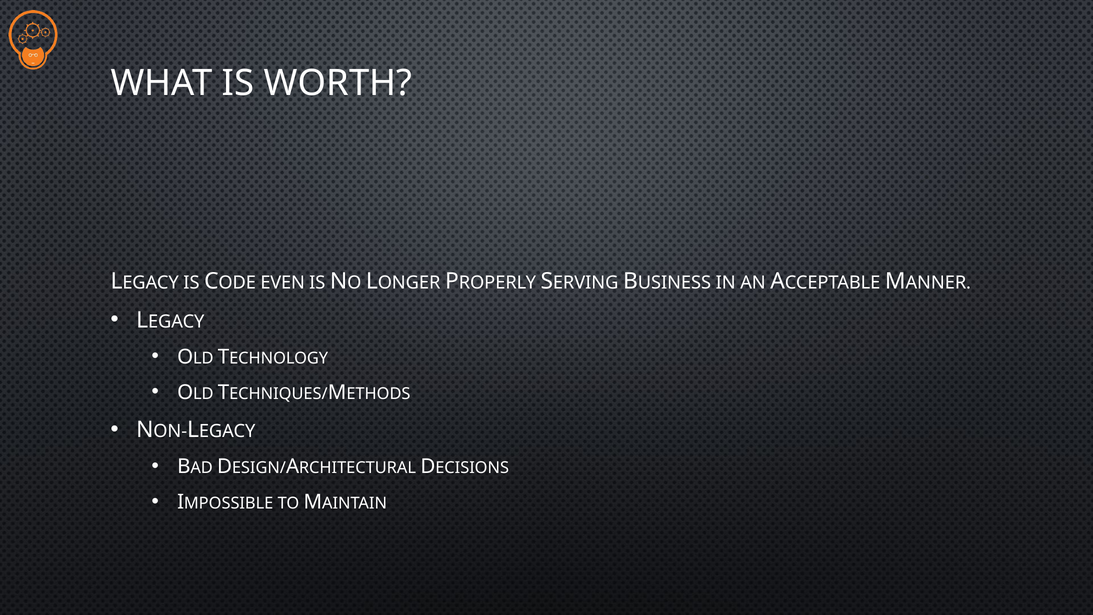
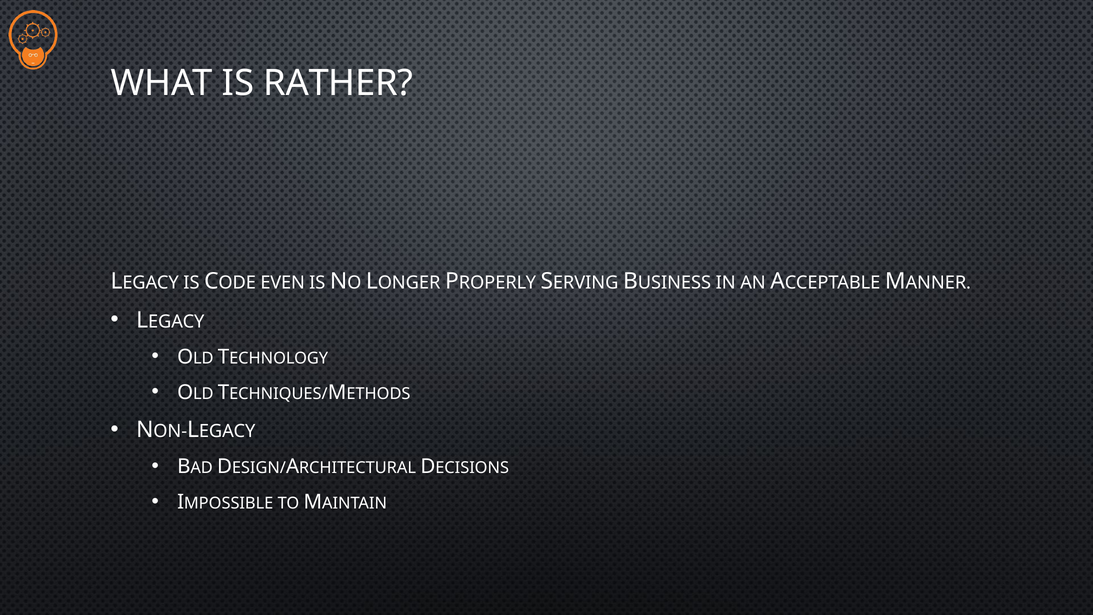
WORTH: WORTH -> RATHER
